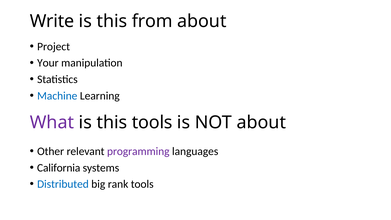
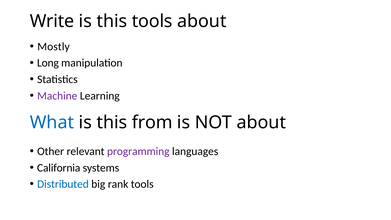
this from: from -> tools
Project: Project -> Mostly
Your: Your -> Long
Machine colour: blue -> purple
What colour: purple -> blue
this tools: tools -> from
